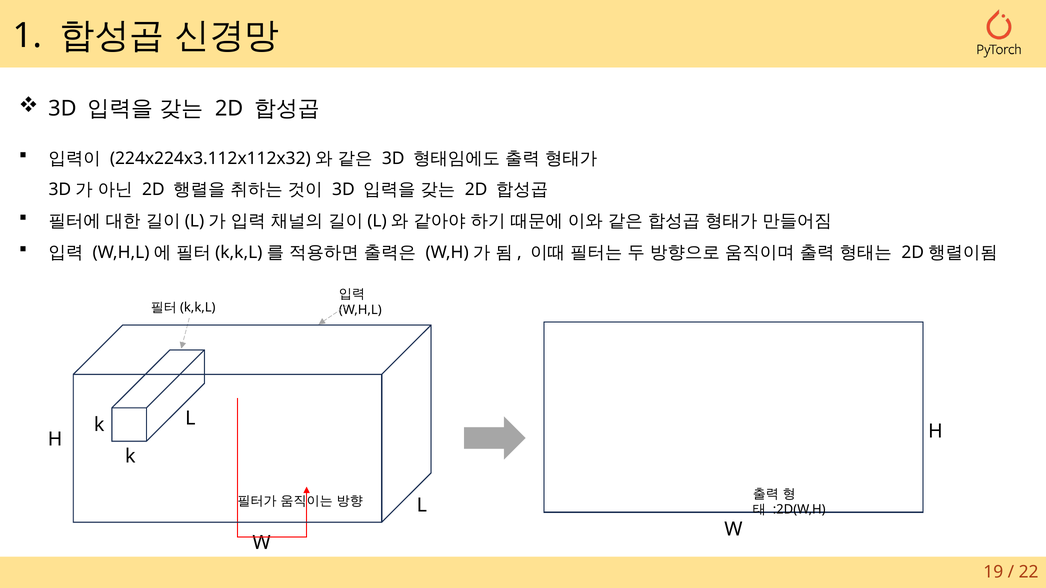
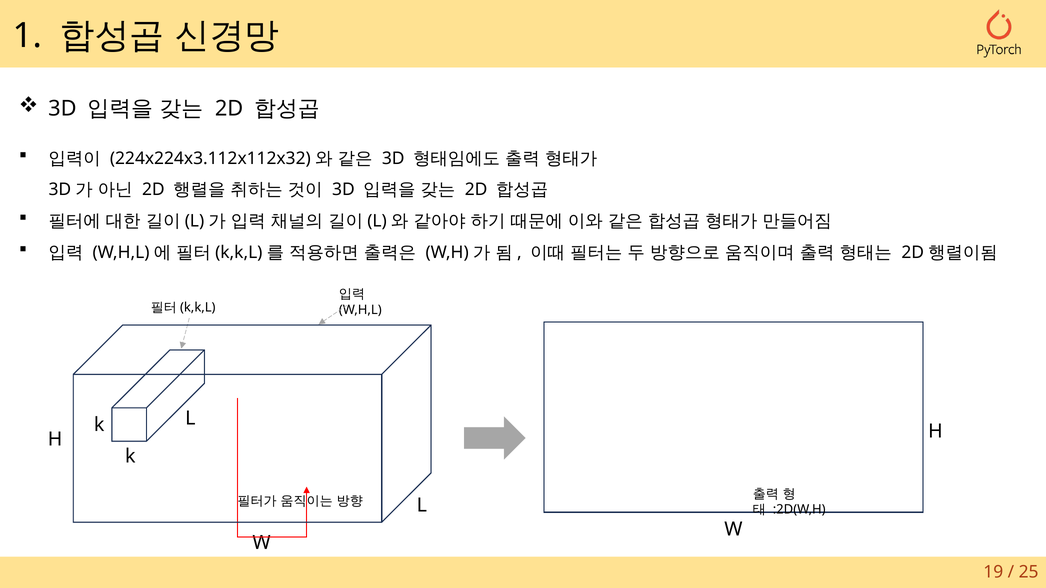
22: 22 -> 25
